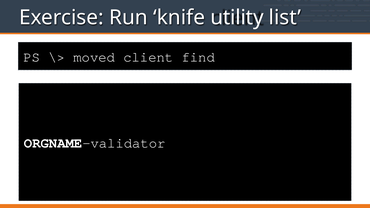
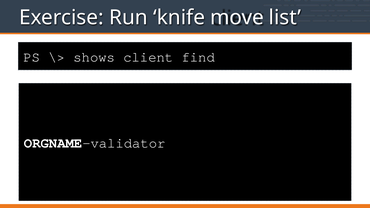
utility: utility -> move
moved: moved -> shows
